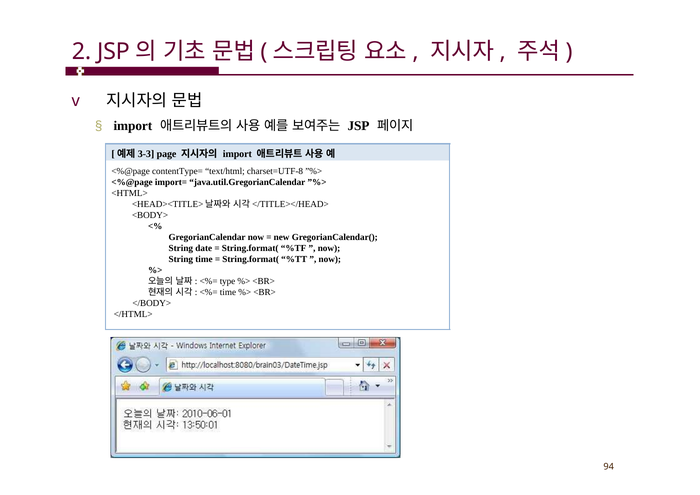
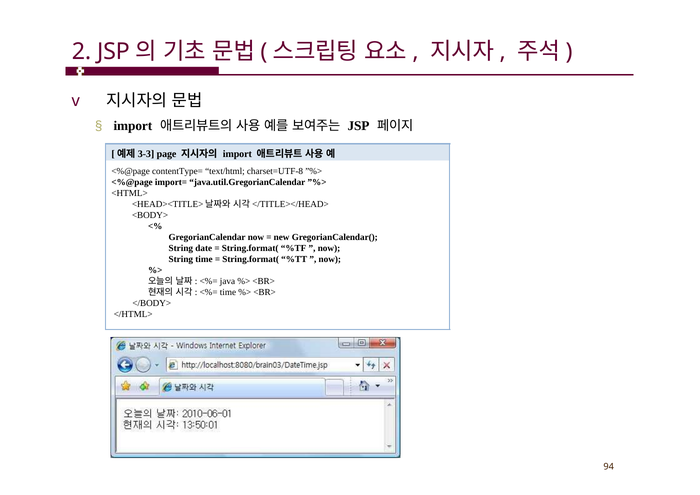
type: type -> java
